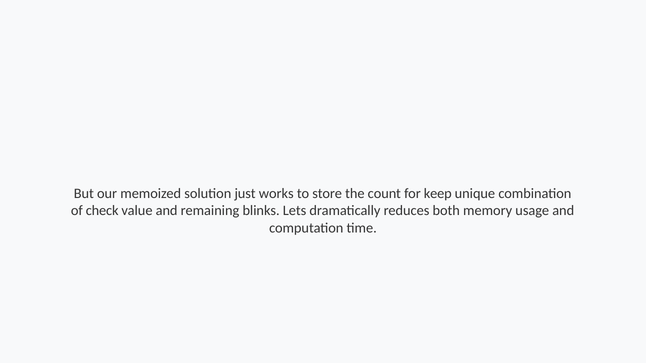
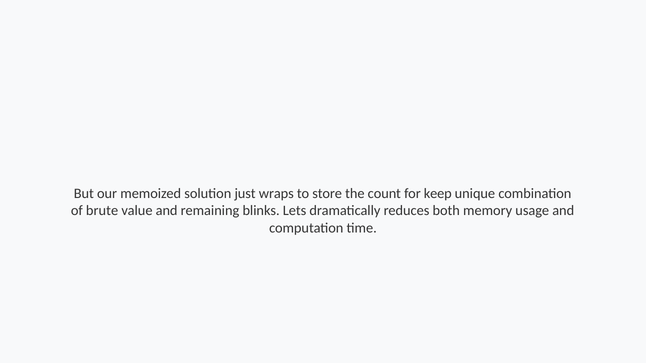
works: works -> wraps
check: check -> brute
